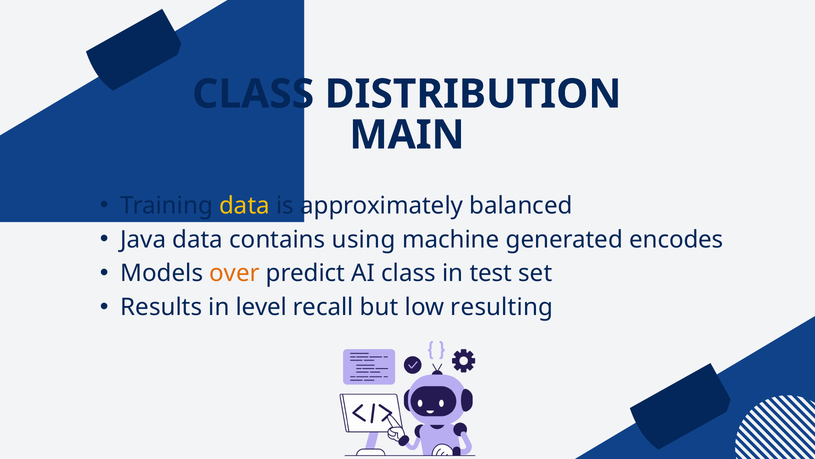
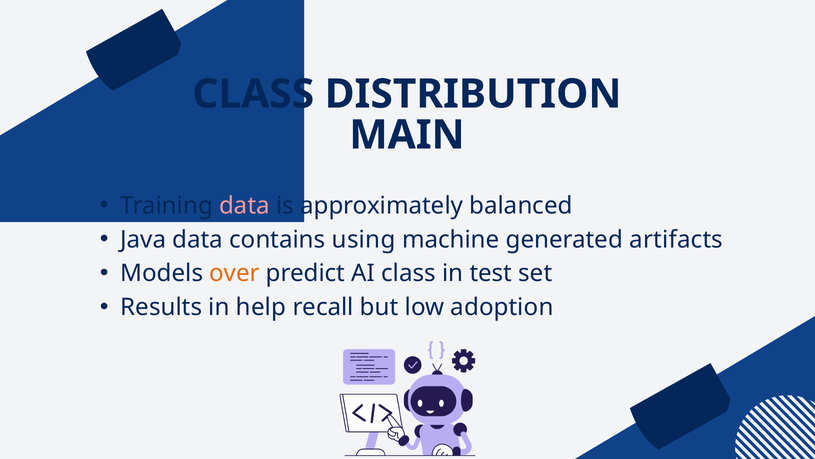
data at (244, 205) colour: yellow -> pink
encodes: encodes -> artifacts
level: level -> help
resulting: resulting -> adoption
